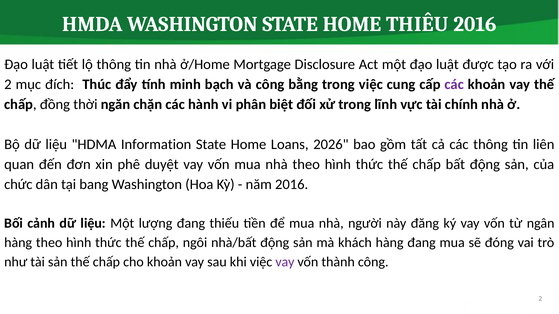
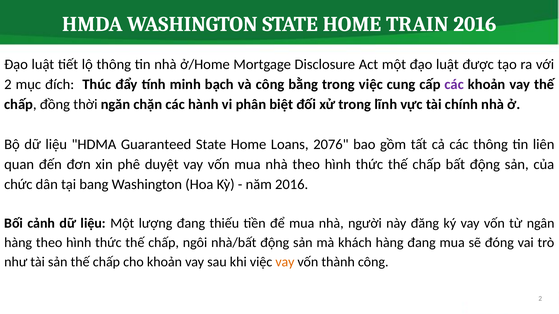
HOME THIẾU: THIẾU -> TRAIN
Information: Information -> Guaranteed
2026: 2026 -> 2076
vay at (285, 262) colour: purple -> orange
